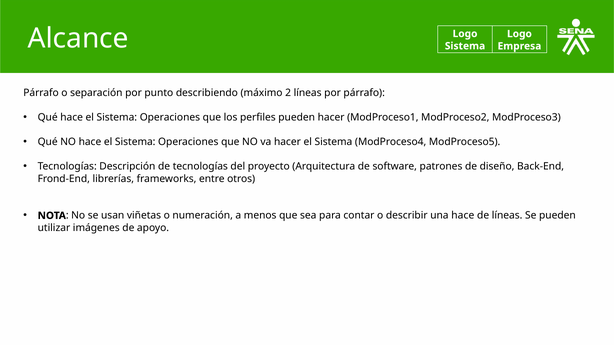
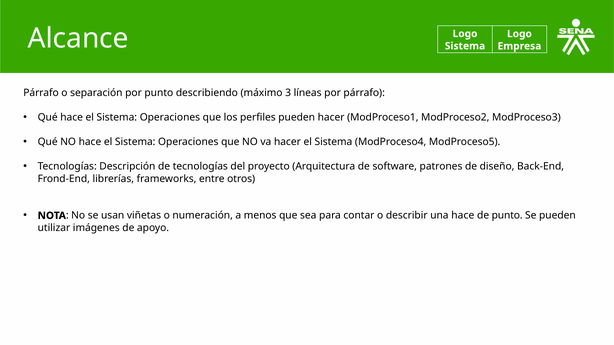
2: 2 -> 3
de líneas: líneas -> punto
